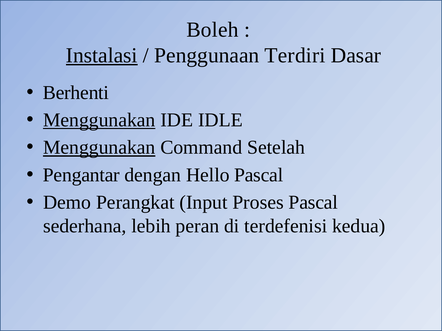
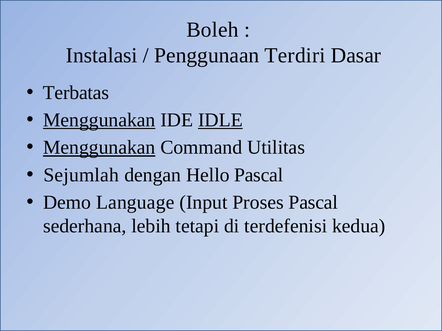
Instalasi underline: present -> none
Berhenti: Berhenti -> Terbatas
IDLE underline: none -> present
Setelah: Setelah -> Utilitas
Pengantar: Pengantar -> Sejumlah
Perangkat: Perangkat -> Language
peran: peran -> tetapi
